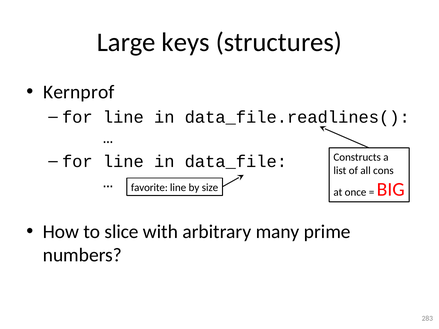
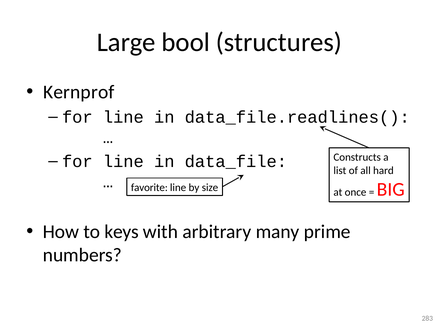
keys: keys -> bool
cons: cons -> hard
slice: slice -> keys
